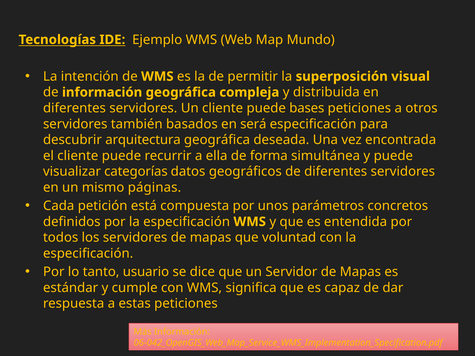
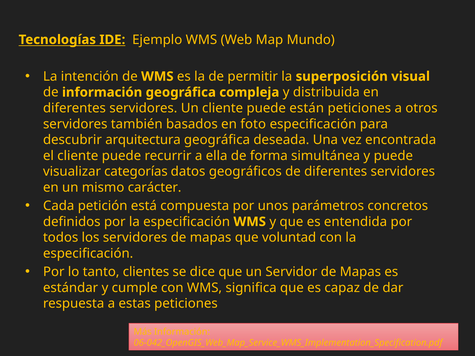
bases: bases -> están
será: será -> foto
páginas: páginas -> carácter
usuario: usuario -> clientes
